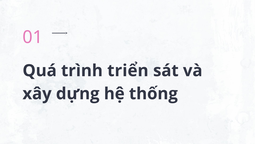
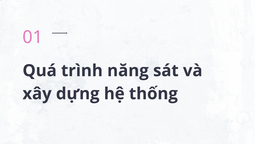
triển: triển -> năng
